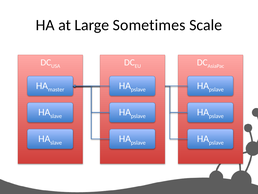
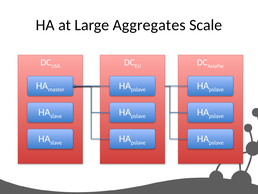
Sometimes: Sometimes -> Aggregates
